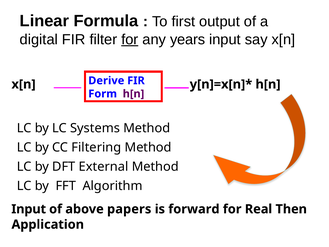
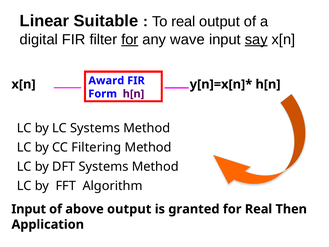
Formula: Formula -> Suitable
To first: first -> real
years: years -> wave
say underline: none -> present
Derive: Derive -> Award
DFT External: External -> Systems
above papers: papers -> output
forward: forward -> granted
